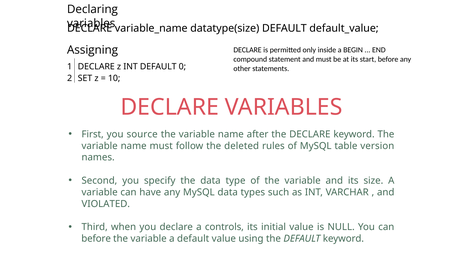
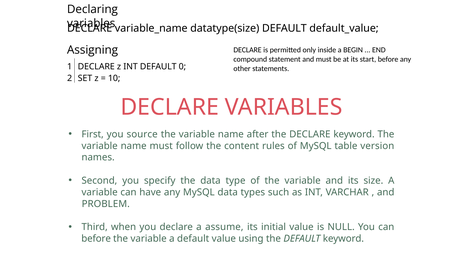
deleted: deleted -> content
VIOLATED: VIOLATED -> PROBLEM
controls: controls -> assume
